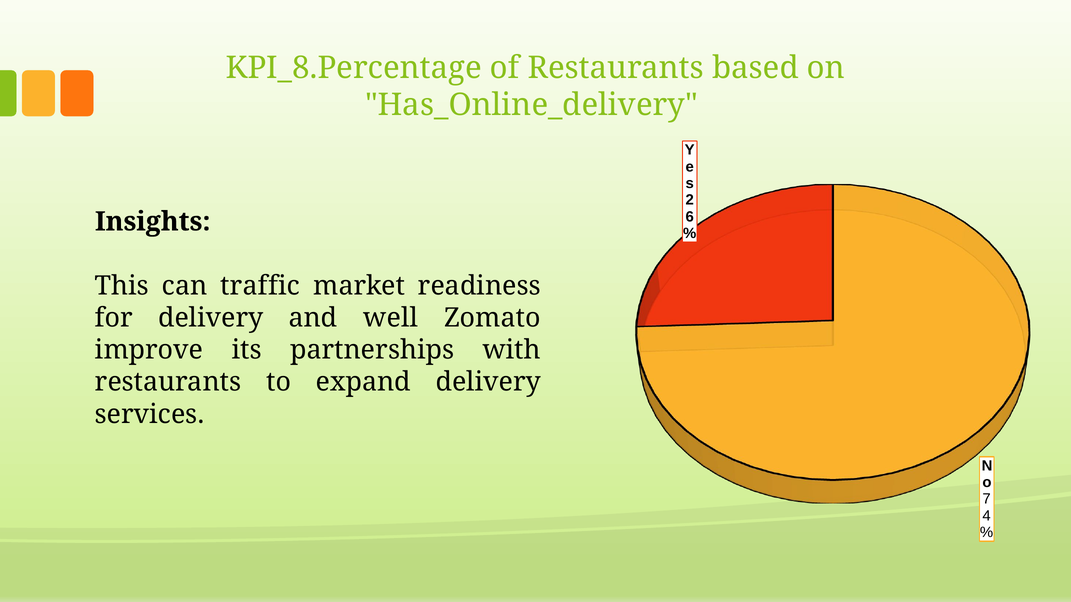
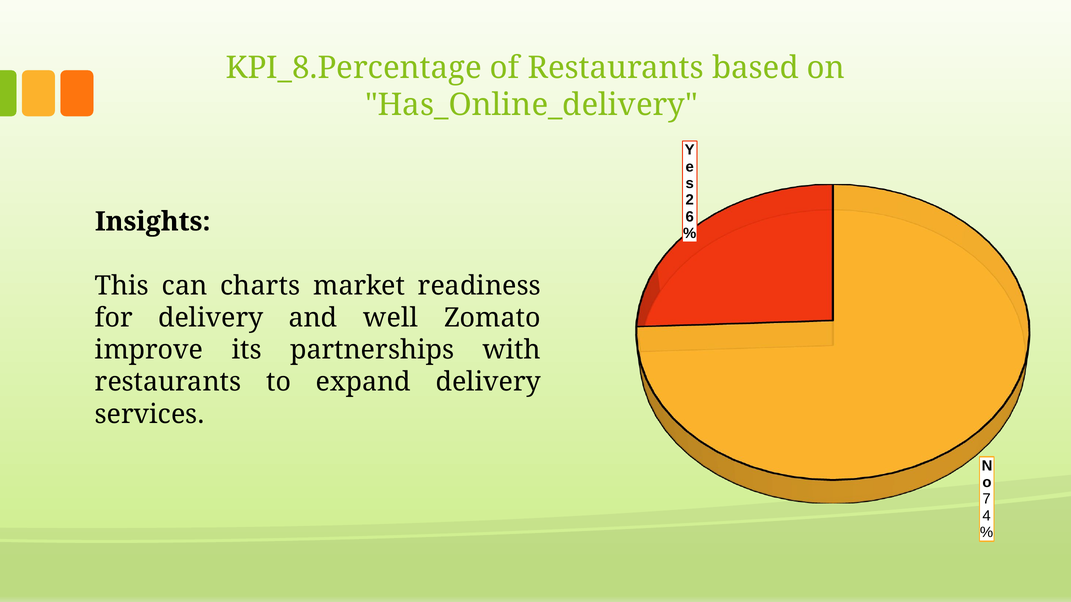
traffic: traffic -> charts
